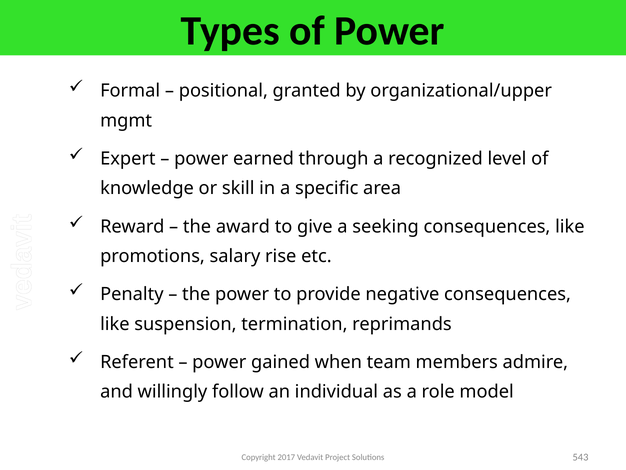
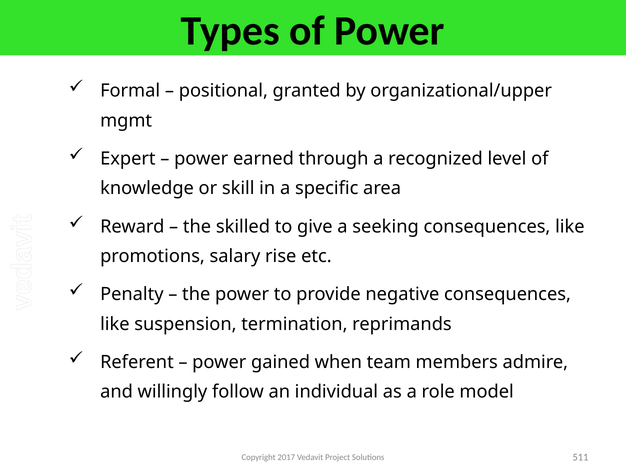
award: award -> skilled
543: 543 -> 511
